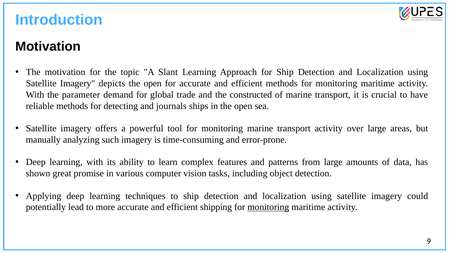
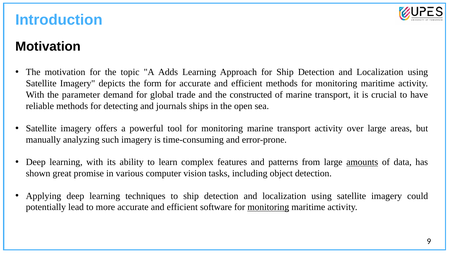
Slant: Slant -> Adds
depicts the open: open -> form
amounts underline: none -> present
shipping: shipping -> software
